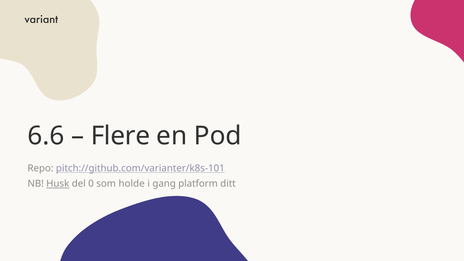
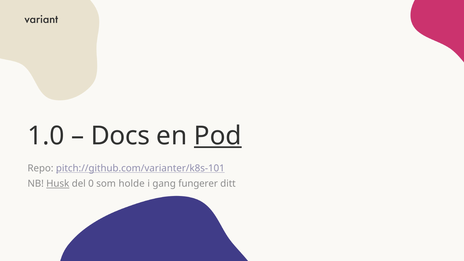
6.6: 6.6 -> 1.0
Flere: Flere -> Docs
Pod underline: none -> present
platform: platform -> fungerer
